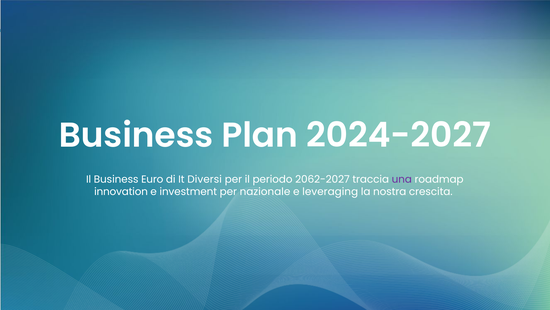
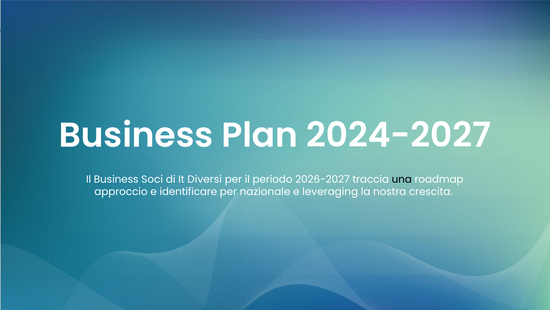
Euro: Euro -> Soci
2062-2027: 2062-2027 -> 2026-2027
una colour: purple -> black
innovation: innovation -> approccio
investment: investment -> identificare
